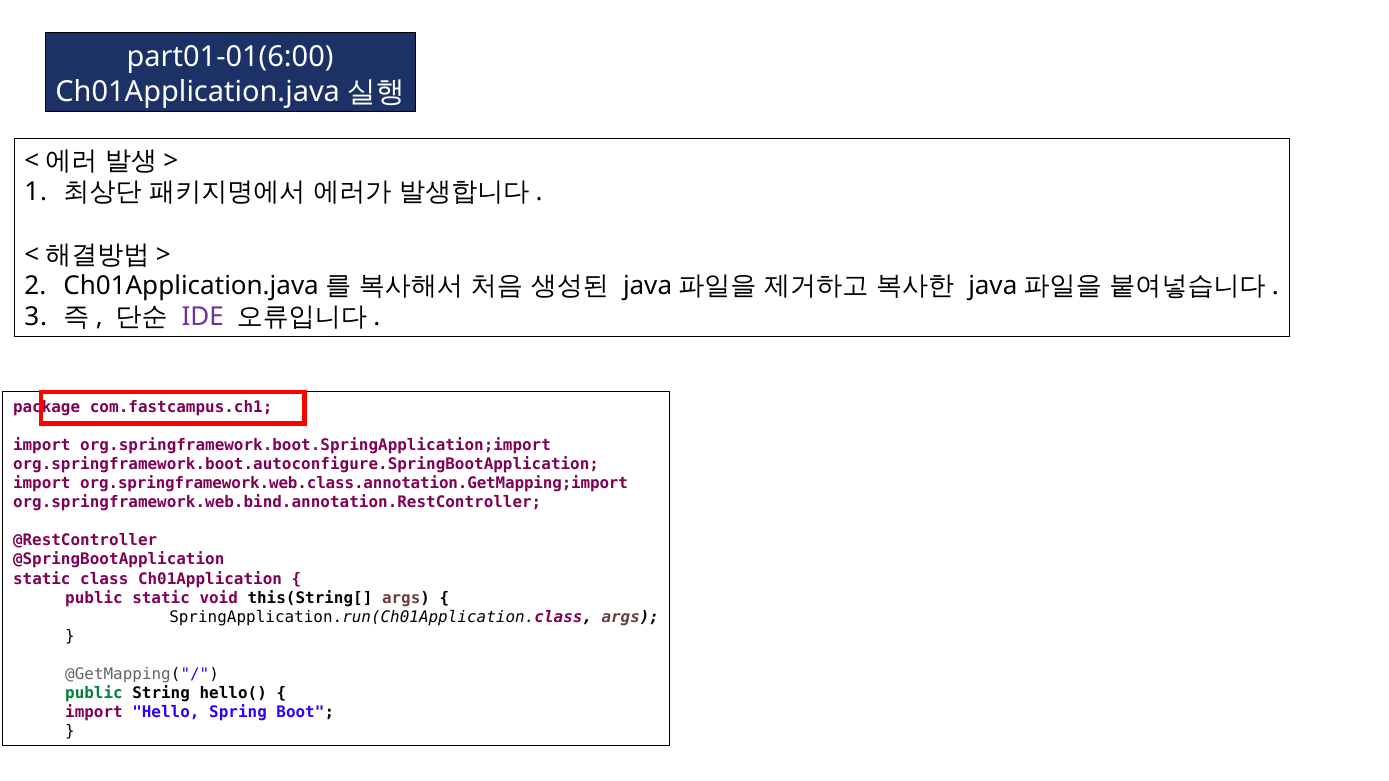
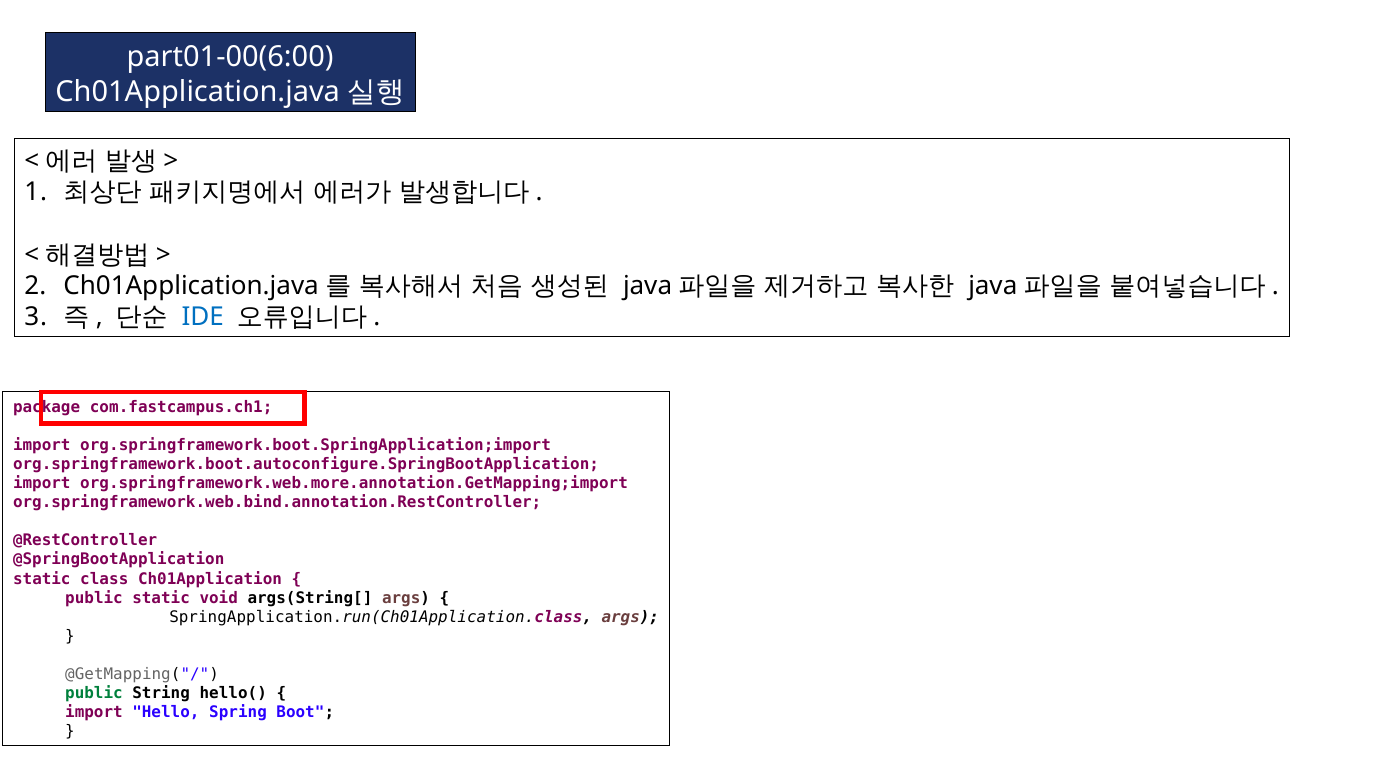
part01-01(6:00: part01-01(6:00 -> part01-00(6:00
IDE colour: purple -> blue
org.springframework.web.class.annotation.GetMapping;import: org.springframework.web.class.annotation.GetMapping;import -> org.springframework.web.more.annotation.GetMapping;import
this(String[: this(String[ -> args(String[
